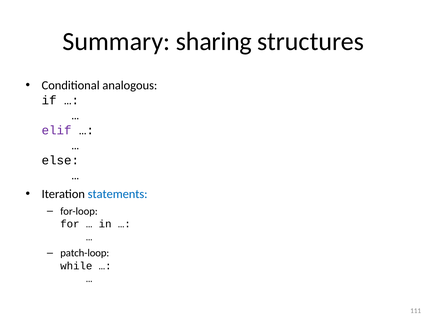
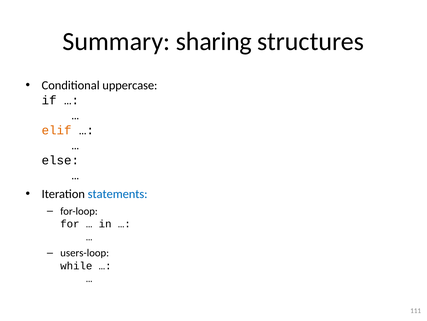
analogous: analogous -> uppercase
elif colour: purple -> orange
patch-loop: patch-loop -> users-loop
